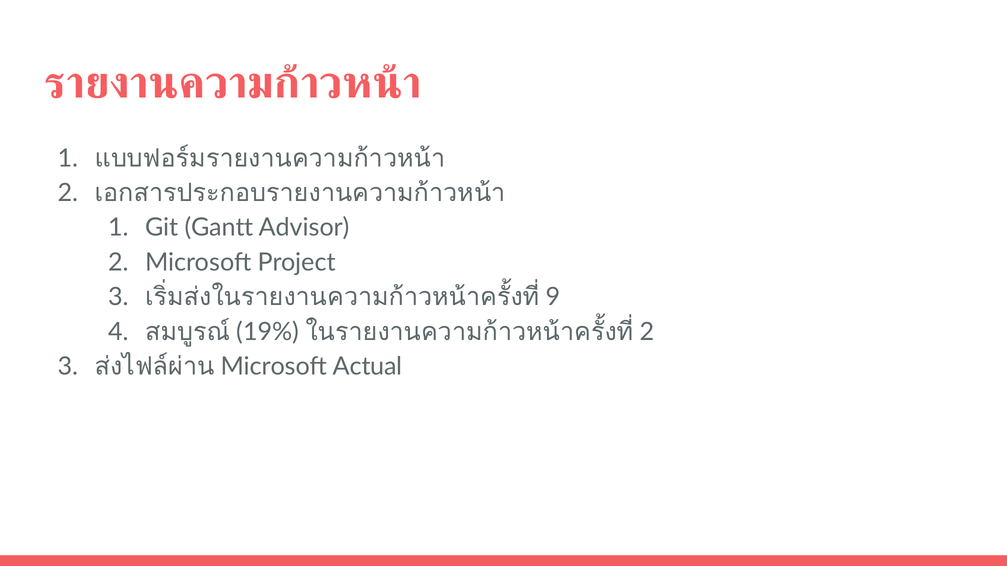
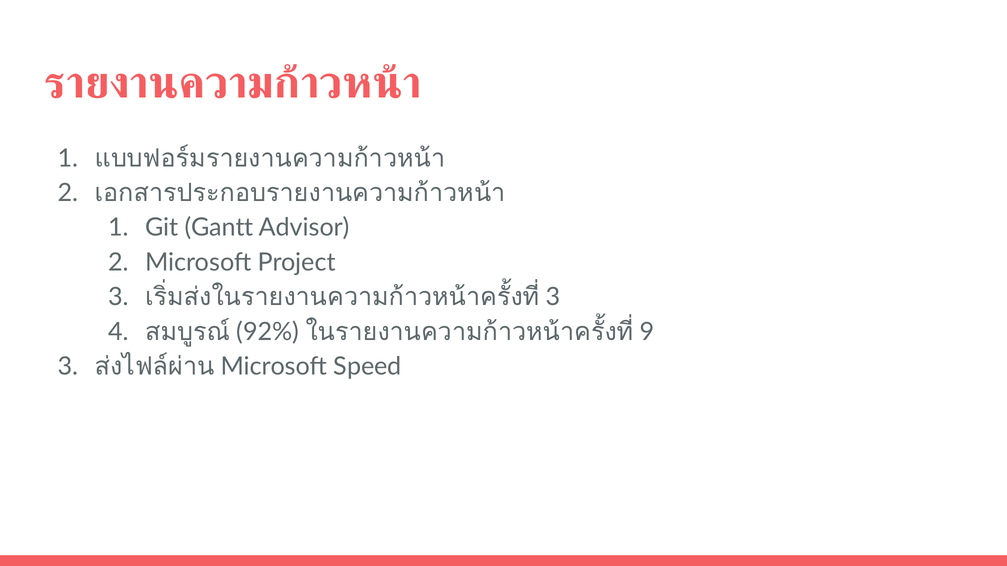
9 at (553, 297): 9 -> 3
19%: 19% -> 92%
2 at (647, 332): 2 -> 9
Actual: Actual -> Speed
